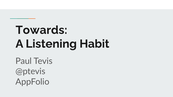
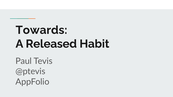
Listening: Listening -> Released
